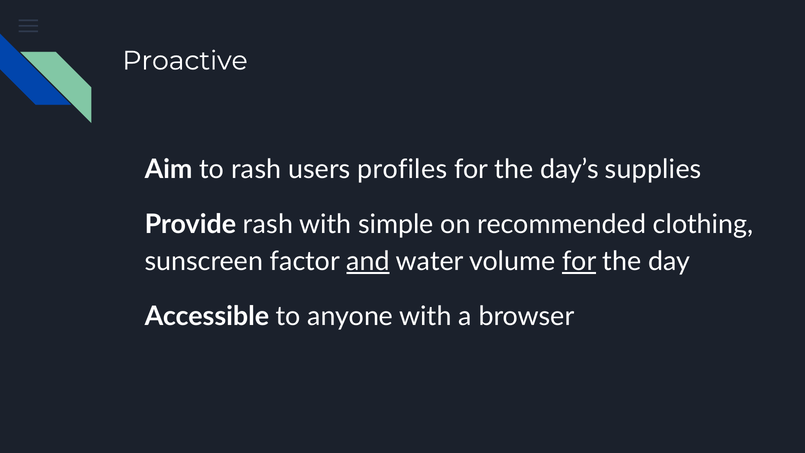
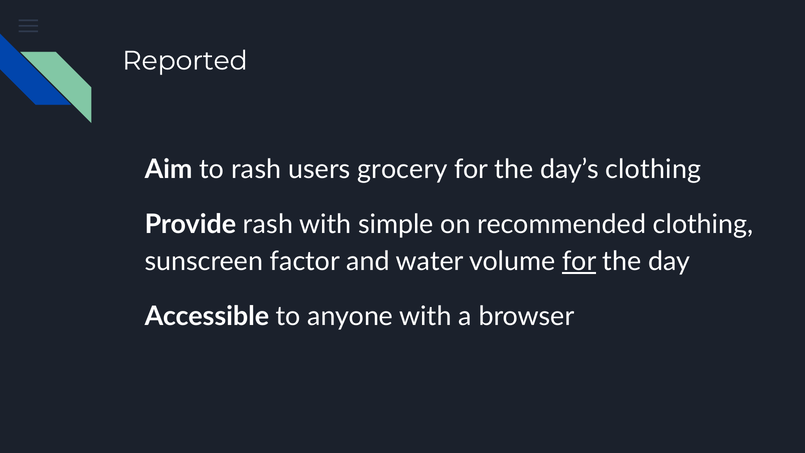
Proactive: Proactive -> Reported
profiles: profiles -> grocery
day’s supplies: supplies -> clothing
and underline: present -> none
